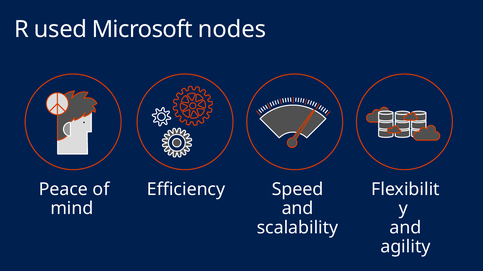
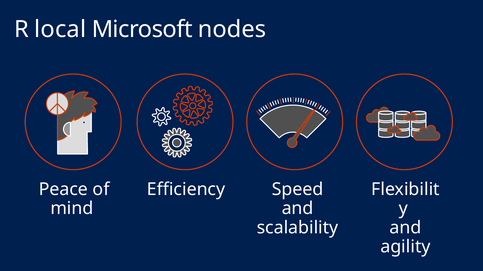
used: used -> local
